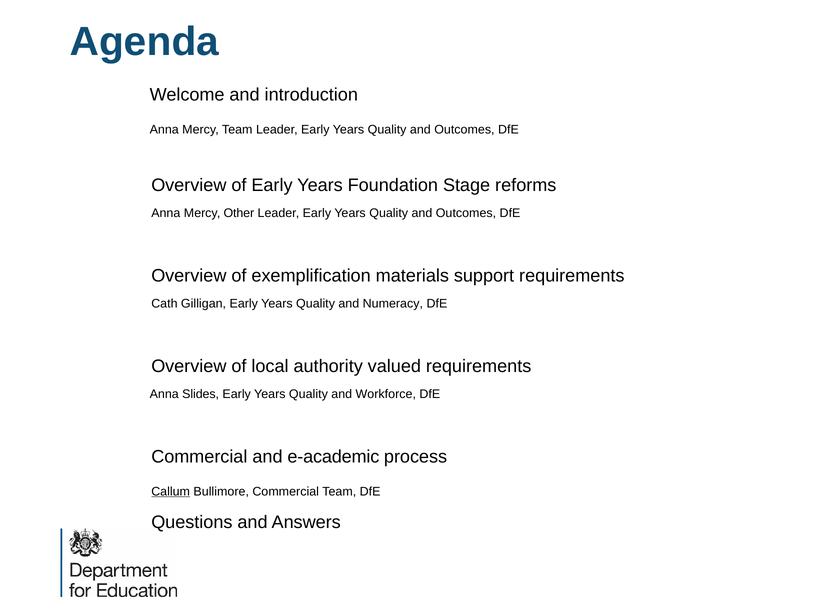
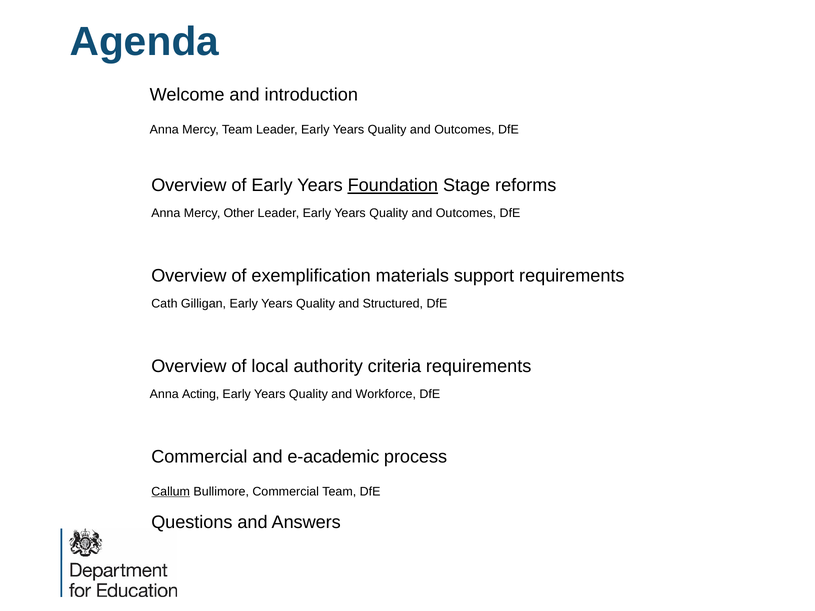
Foundation underline: none -> present
Numeracy: Numeracy -> Structured
valued: valued -> criteria
Slides: Slides -> Acting
